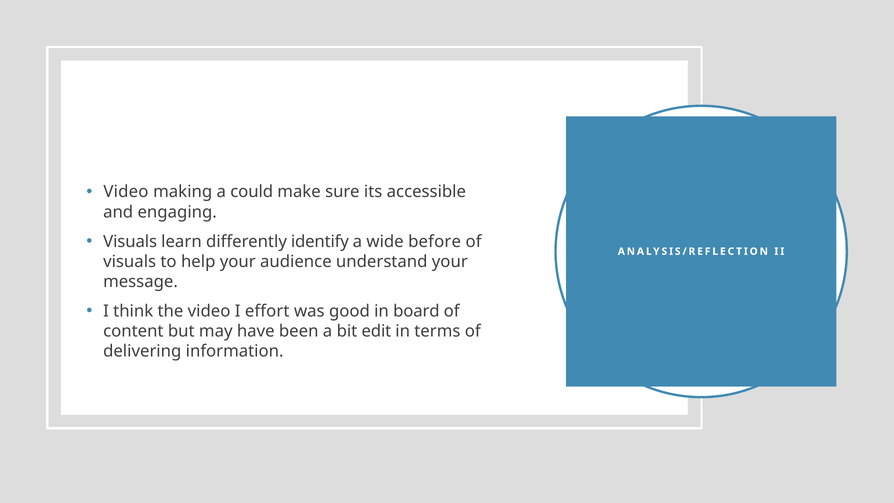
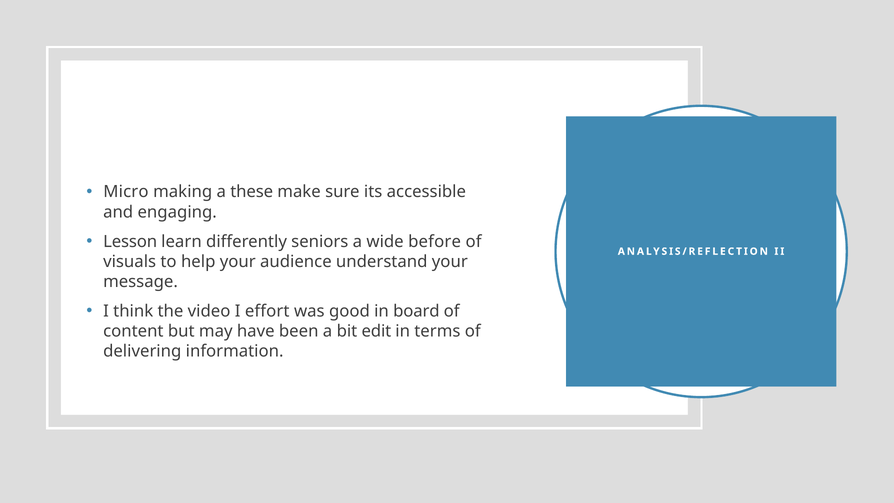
Video at (126, 192): Video -> Micro
could: could -> these
Visuals at (130, 241): Visuals -> Lesson
identify: identify -> seniors
